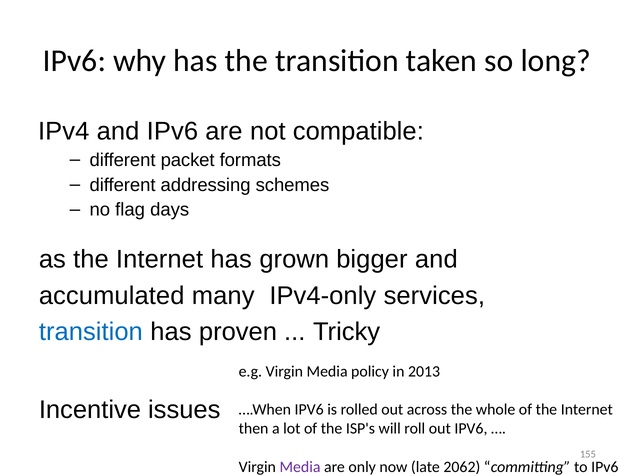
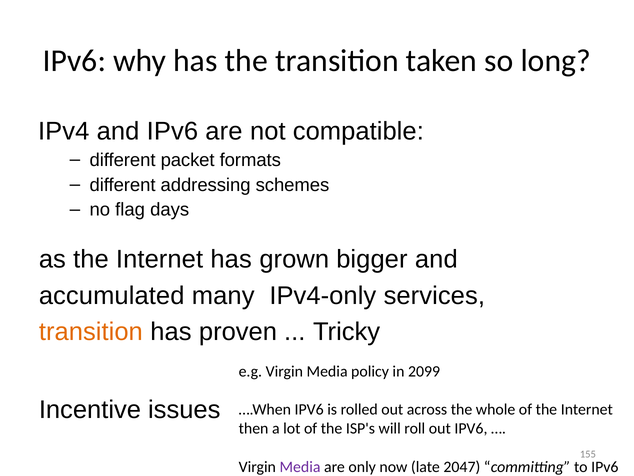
transition at (91, 331) colour: blue -> orange
2013: 2013 -> 2099
2062: 2062 -> 2047
